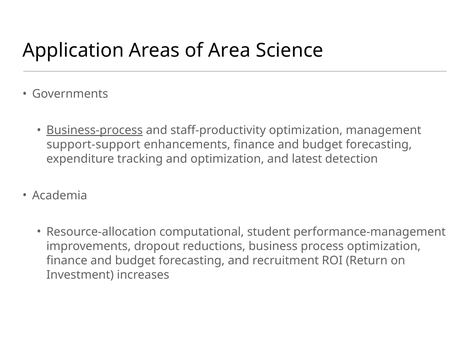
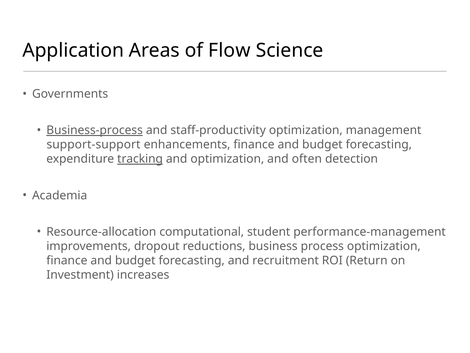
Area: Area -> Flow
tracking underline: none -> present
latest: latest -> often
